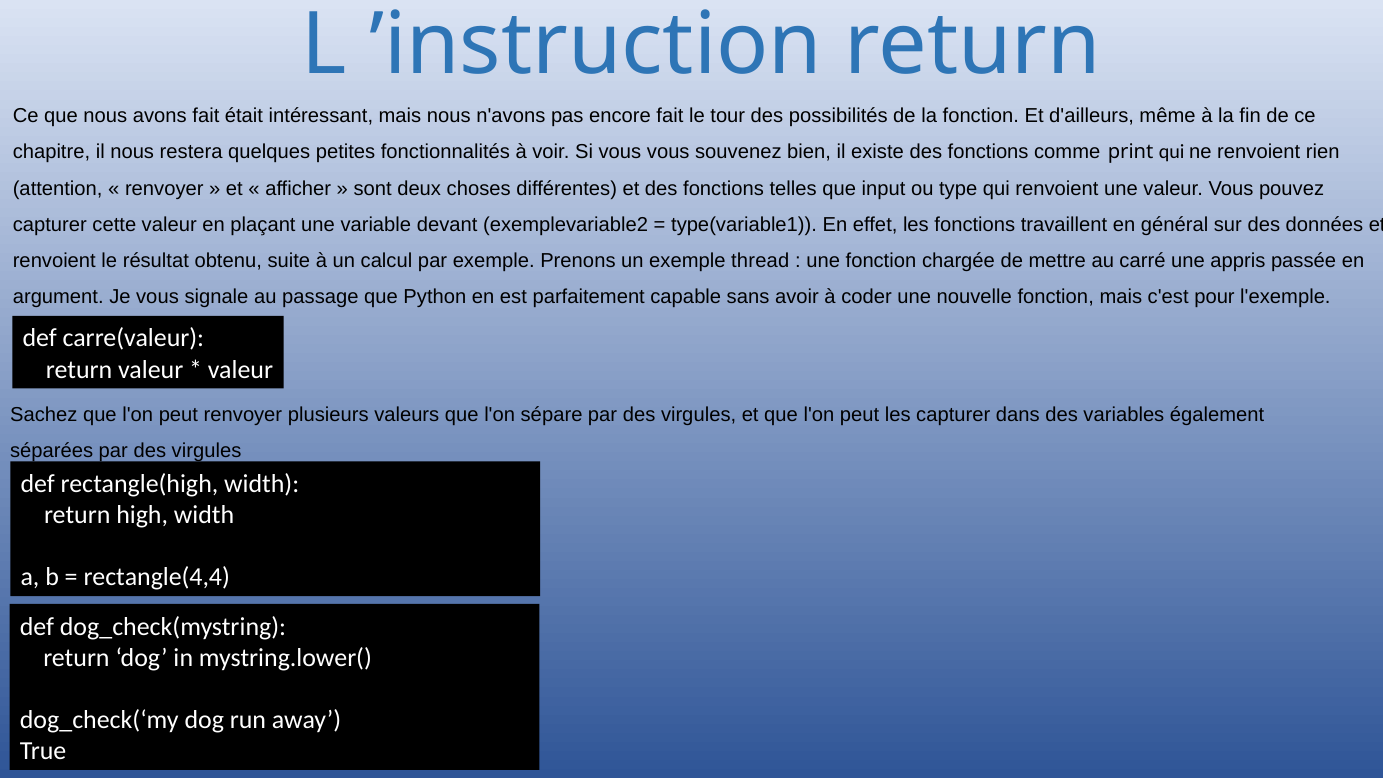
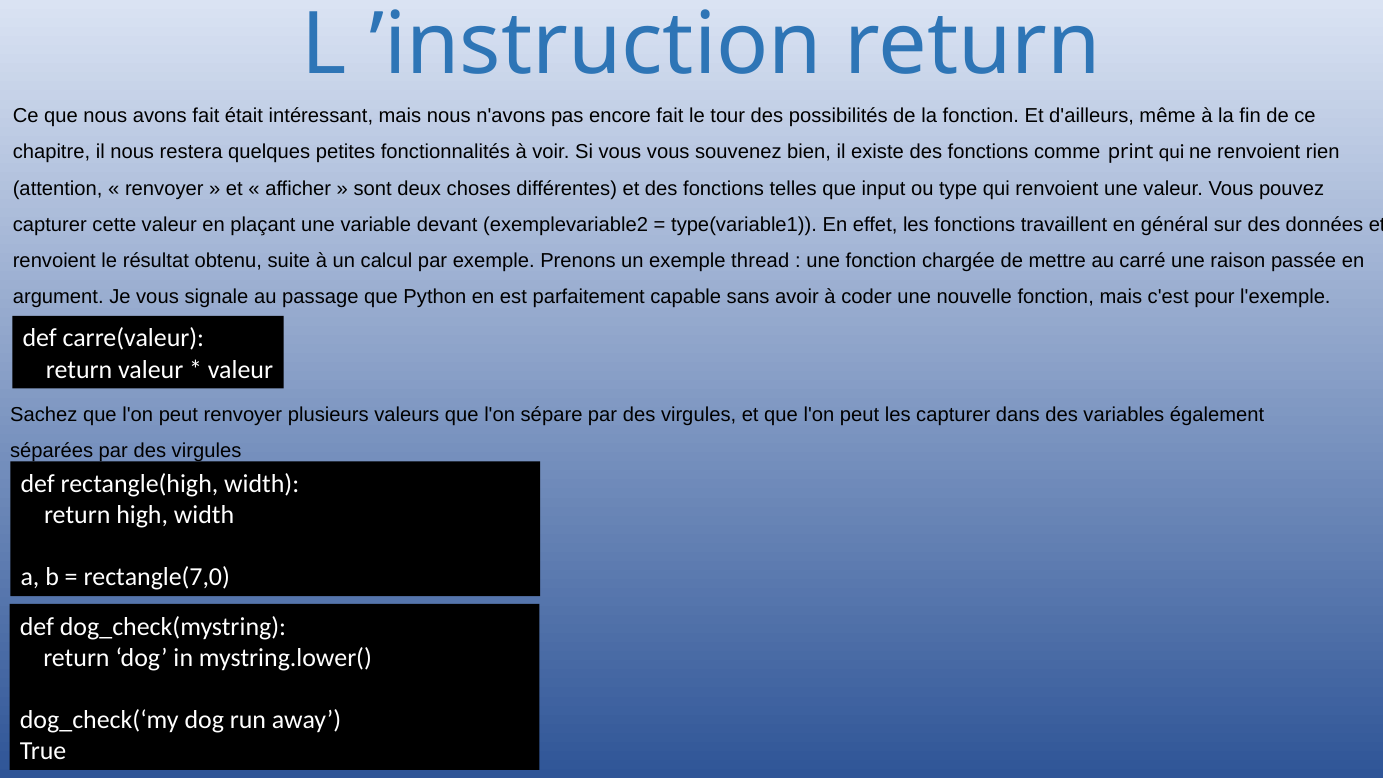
appris: appris -> raison
rectangle(4,4: rectangle(4,4 -> rectangle(7,0
